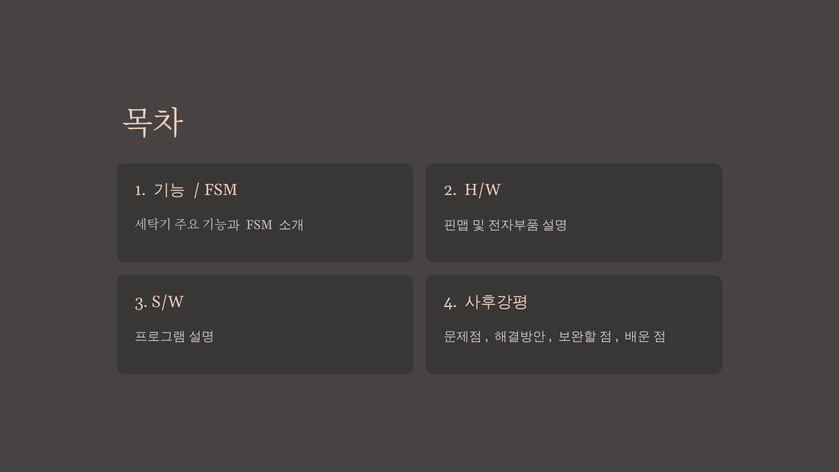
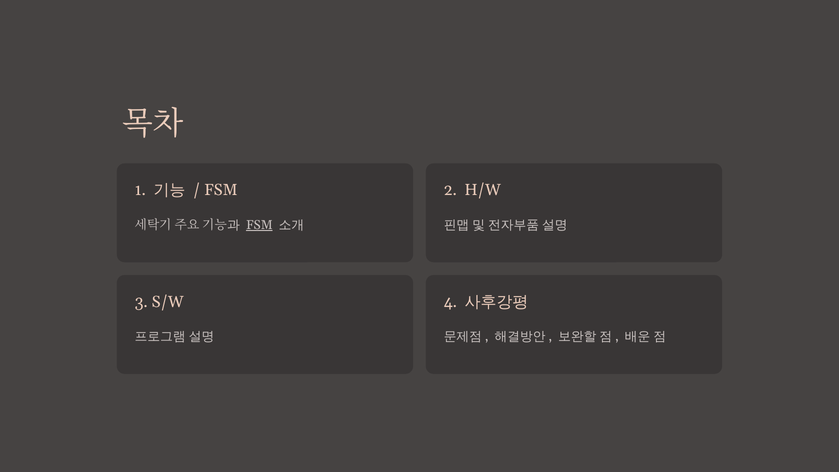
FSM at (259, 225) underline: none -> present
